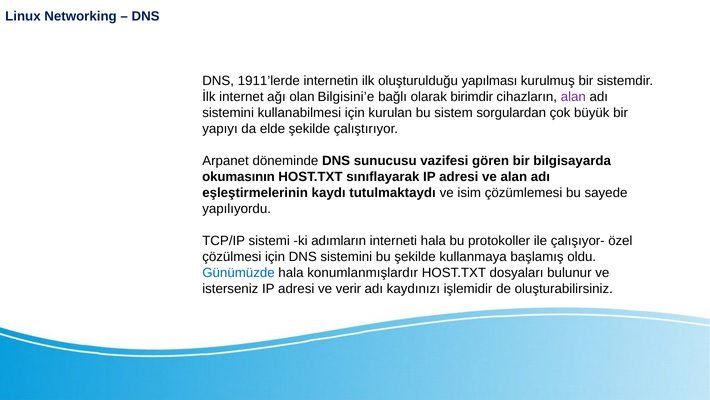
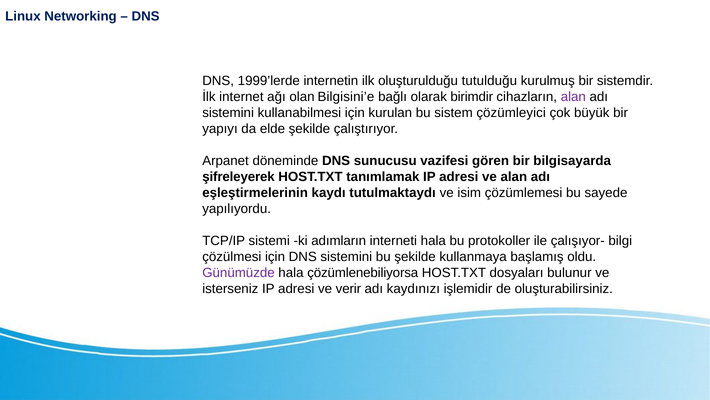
1911’lerde: 1911’lerde -> 1999’lerde
yapılması: yapılması -> tutulduğu
sorgulardan: sorgulardan -> çözümleyici
okumasının: okumasının -> şifreleyerek
sınıflayarak: sınıflayarak -> tanımlamak
özel: özel -> bilgi
Günümüzde colour: blue -> purple
konumlanmışlardır: konumlanmışlardır -> çözümlenebiliyorsa
